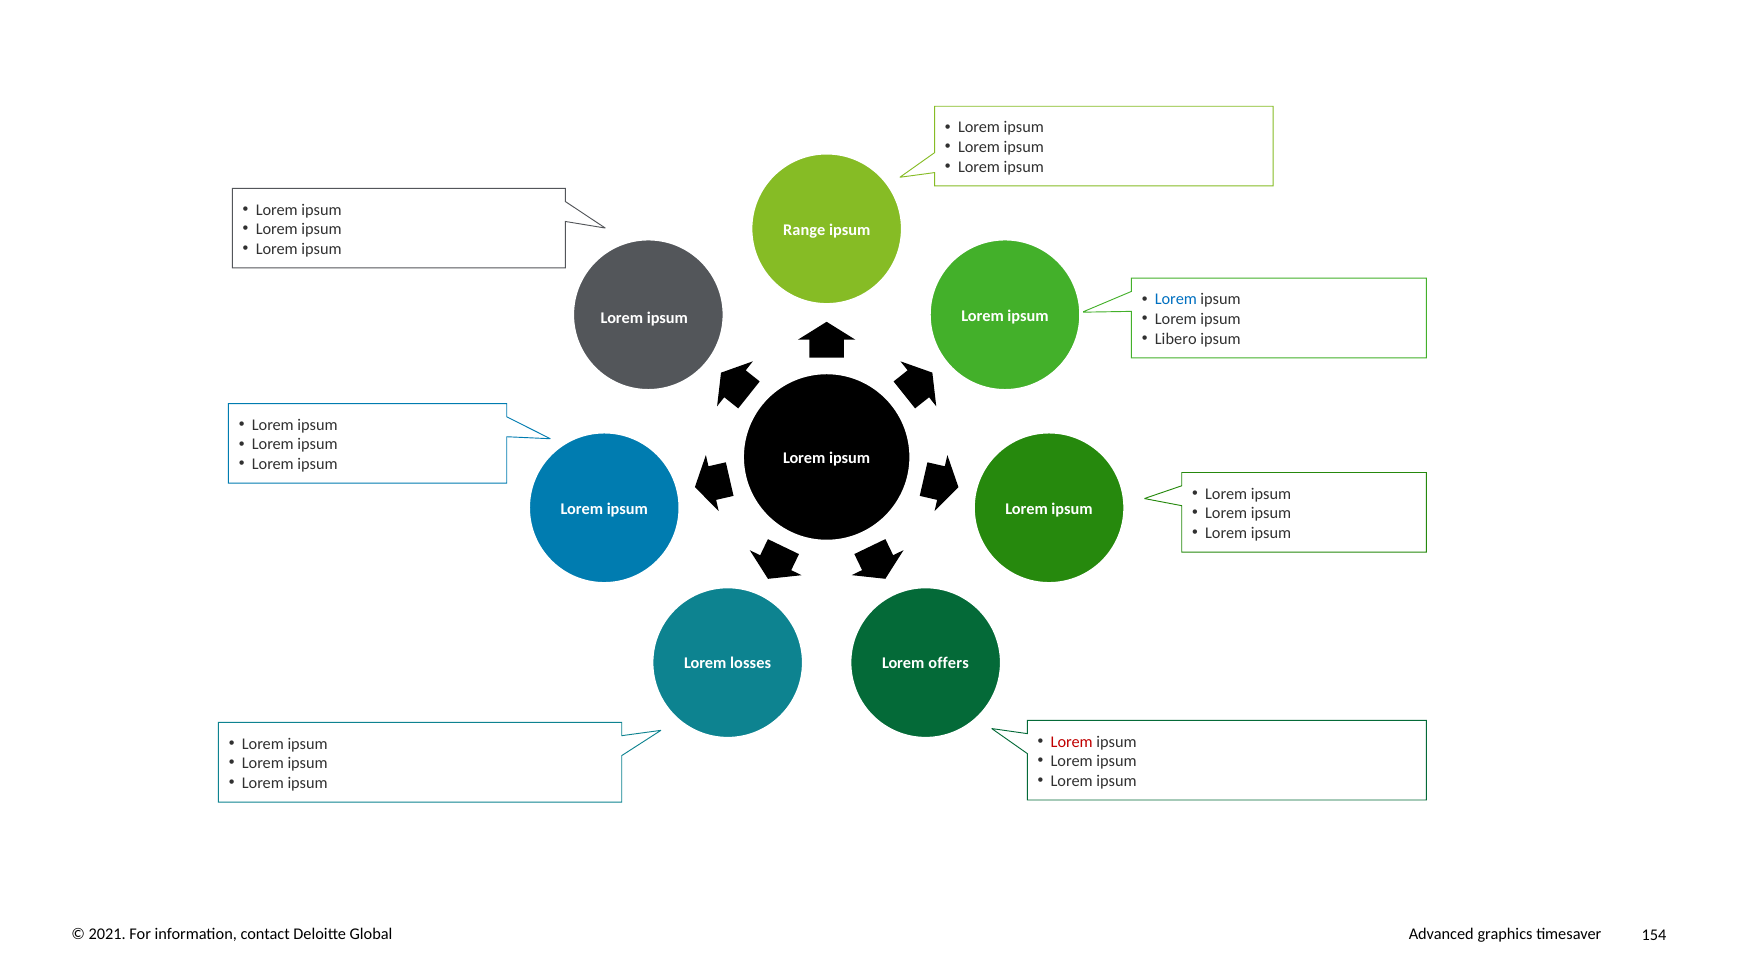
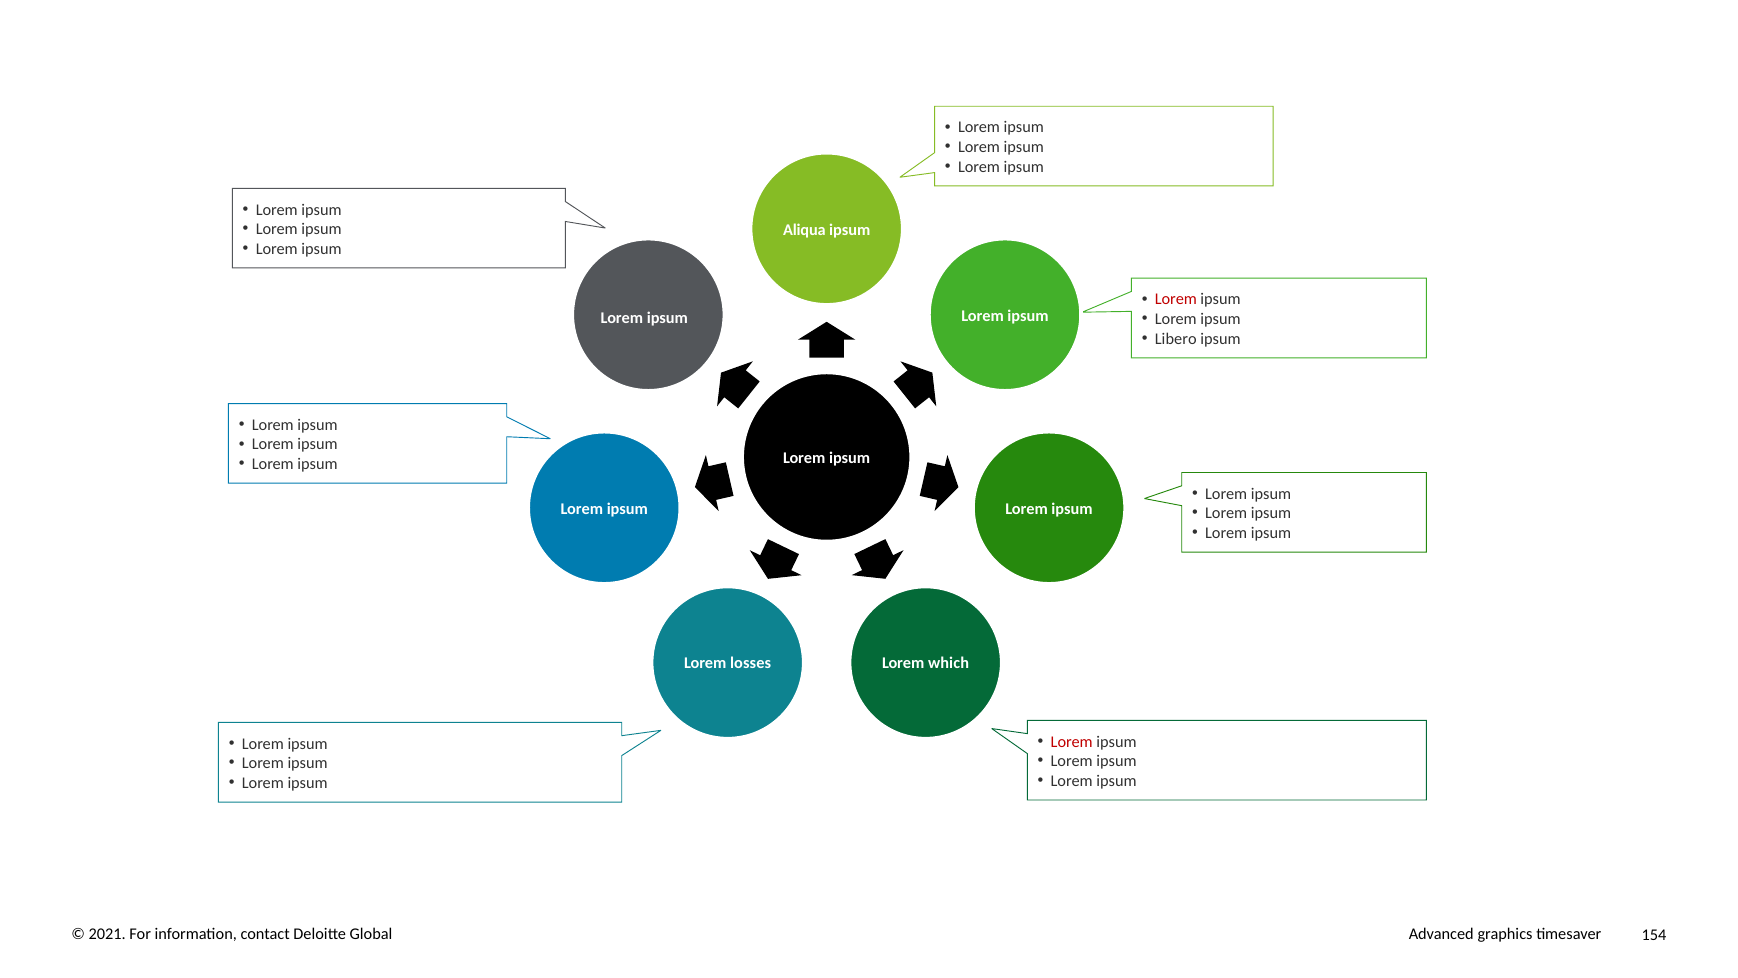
Range: Range -> Aliqua
Lorem at (1176, 299) colour: blue -> red
offers: offers -> which
